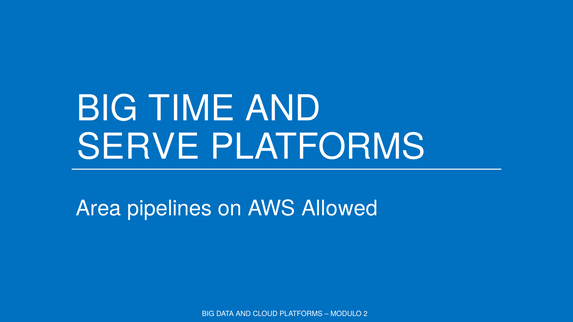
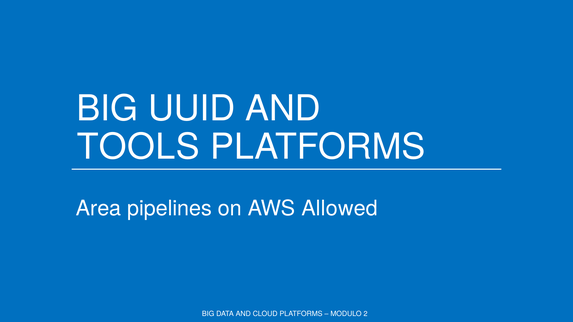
TIME: TIME -> UUID
SERVE: SERVE -> TOOLS
